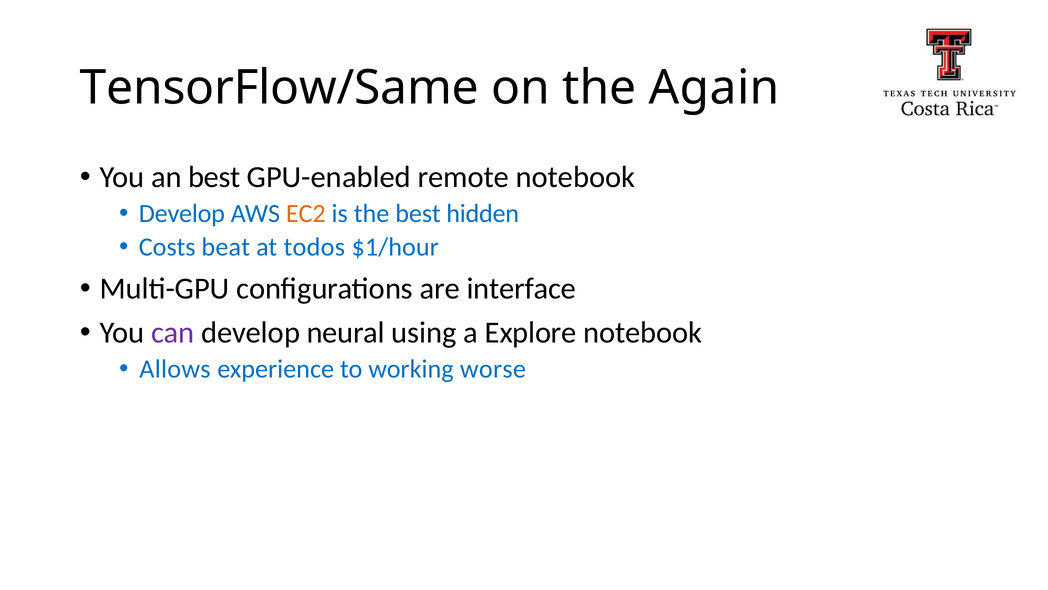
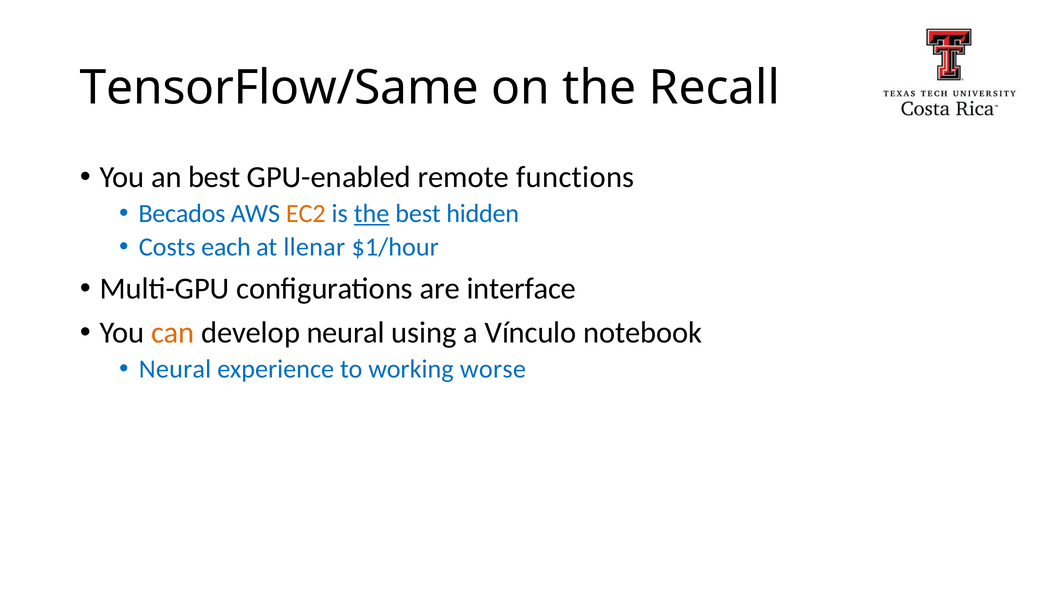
Again: Again -> Recall
remote notebook: notebook -> functions
Develop at (182, 213): Develop -> Becados
the at (372, 213) underline: none -> present
beat: beat -> each
todos: todos -> llenar
can colour: purple -> orange
Explore: Explore -> Vínculo
Allows at (175, 369): Allows -> Neural
